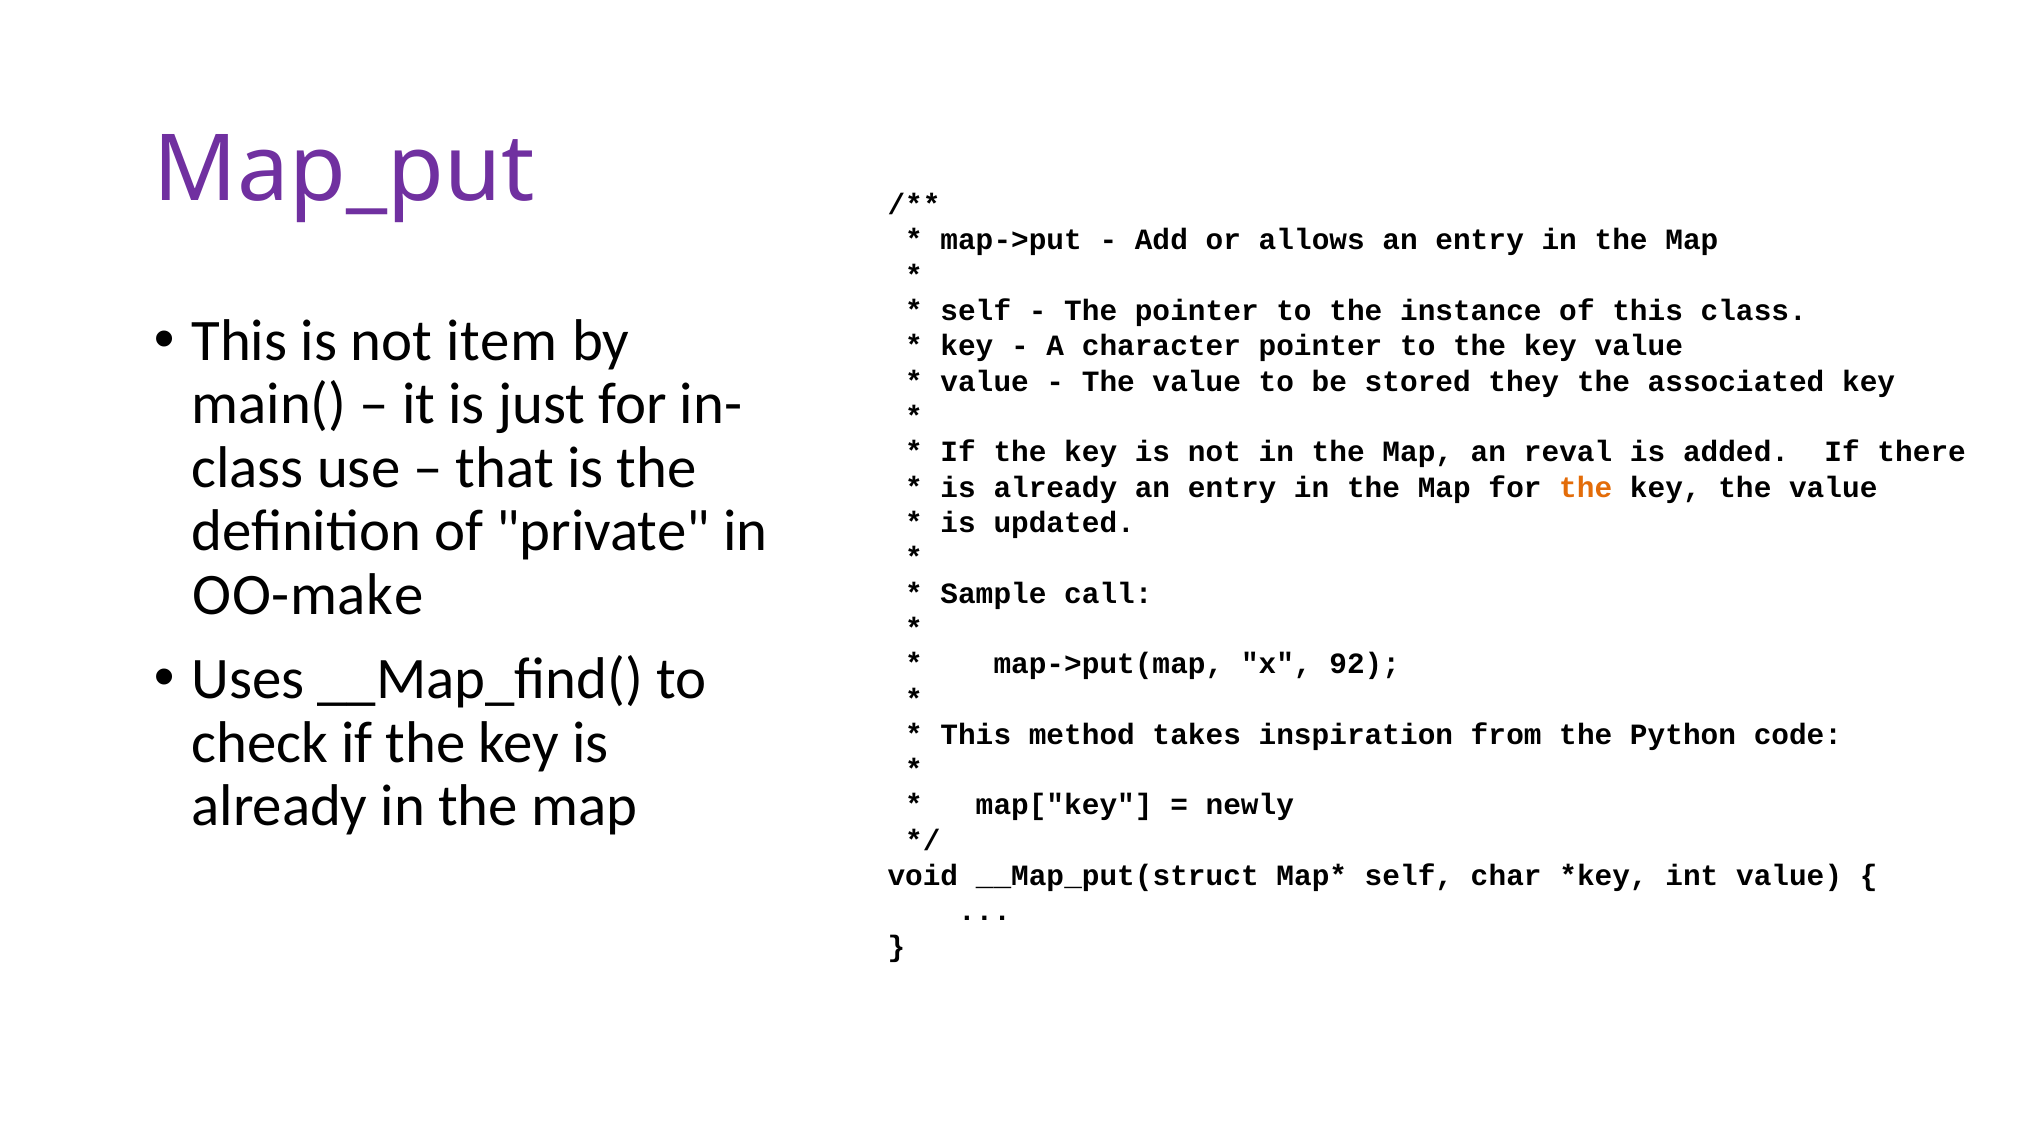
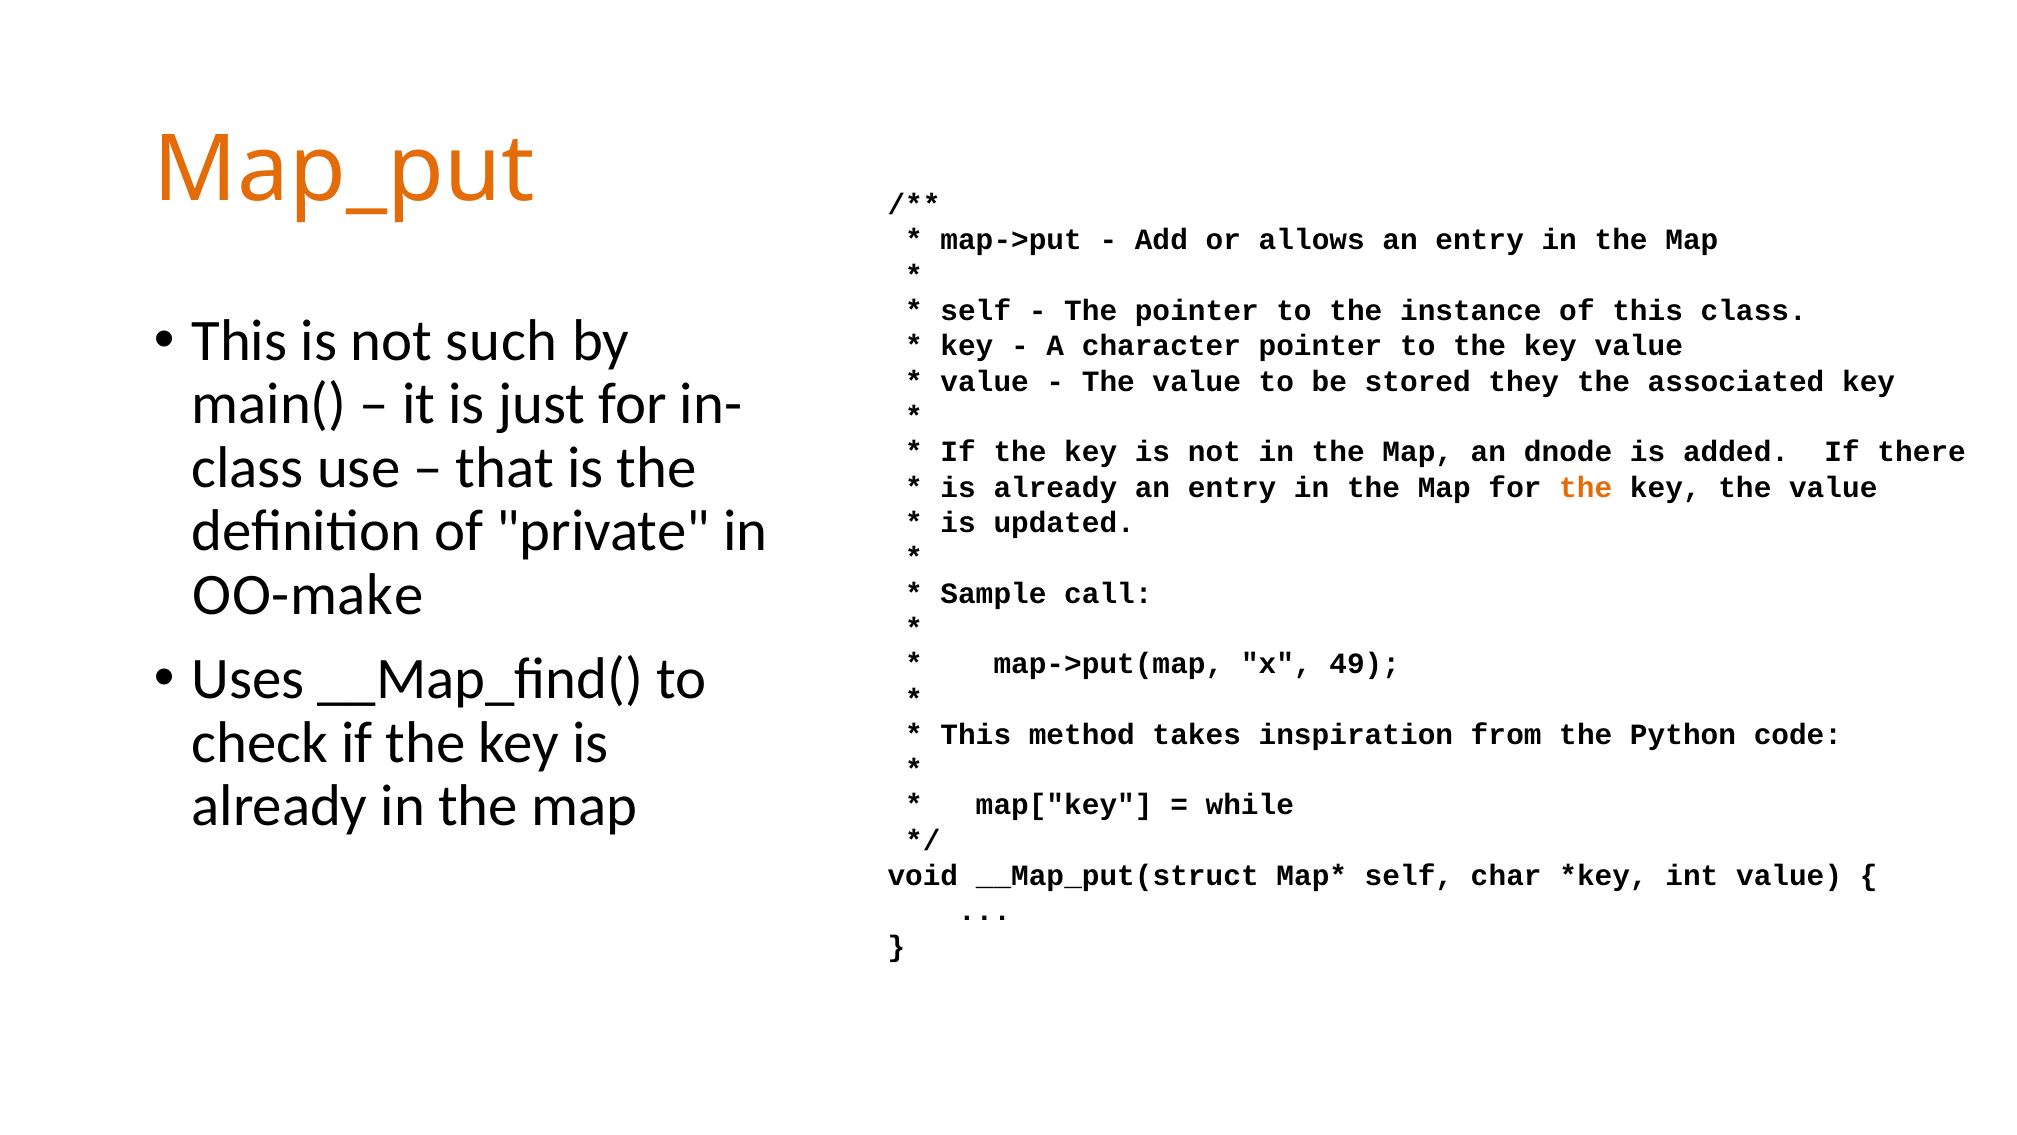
Map_put colour: purple -> orange
item: item -> such
reval: reval -> dnode
92: 92 -> 49
newly: newly -> while
